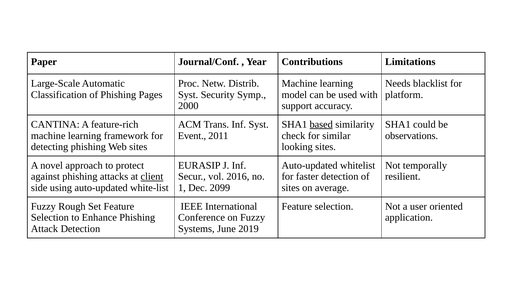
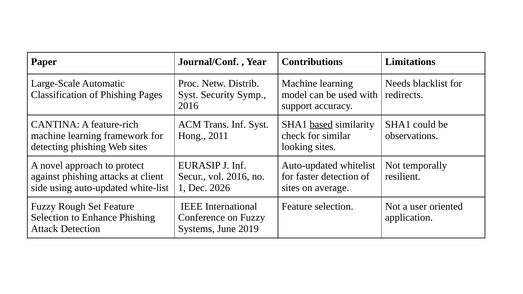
platform: platform -> redirects
2000 at (188, 106): 2000 -> 2016
Event: Event -> Hong
client underline: present -> none
2099: 2099 -> 2026
